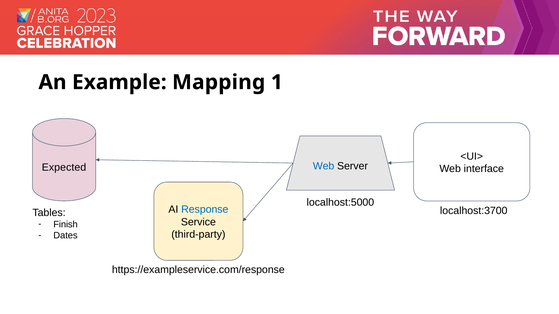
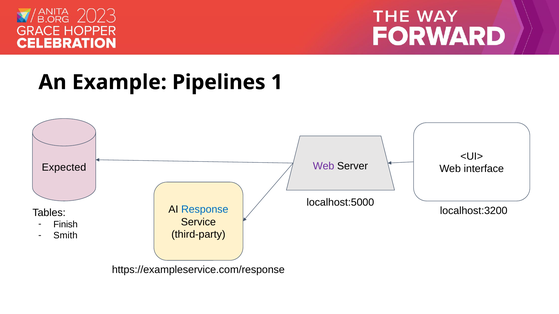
Mapping: Mapping -> Pipelines
Web at (324, 166) colour: blue -> purple
localhost:3700: localhost:3700 -> localhost:3200
Dates: Dates -> Smith
